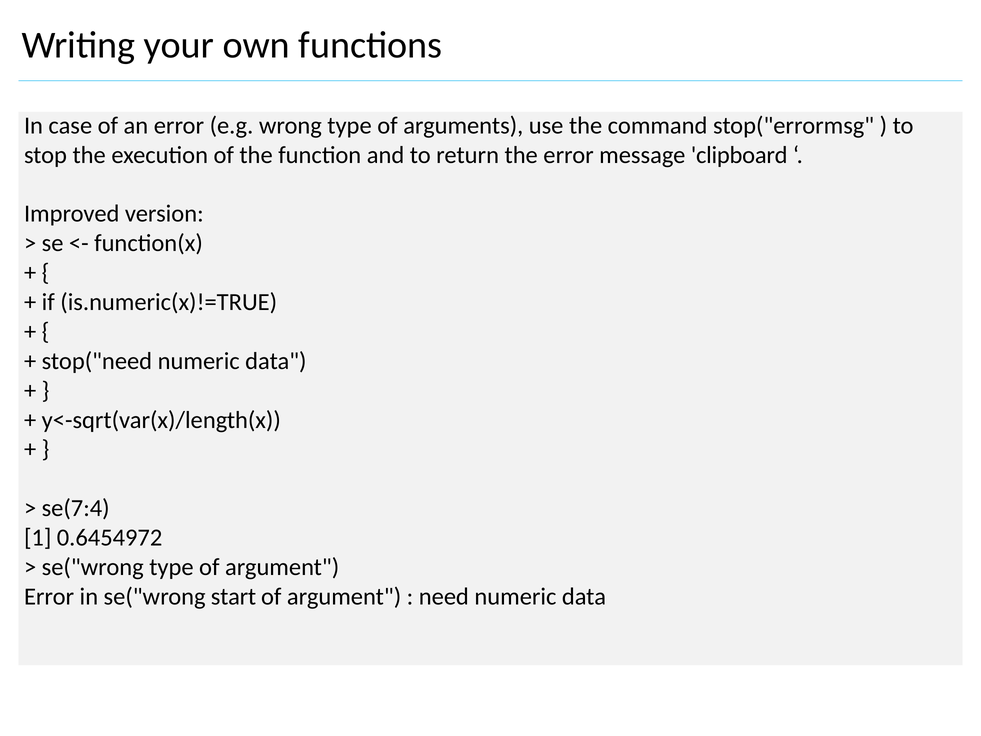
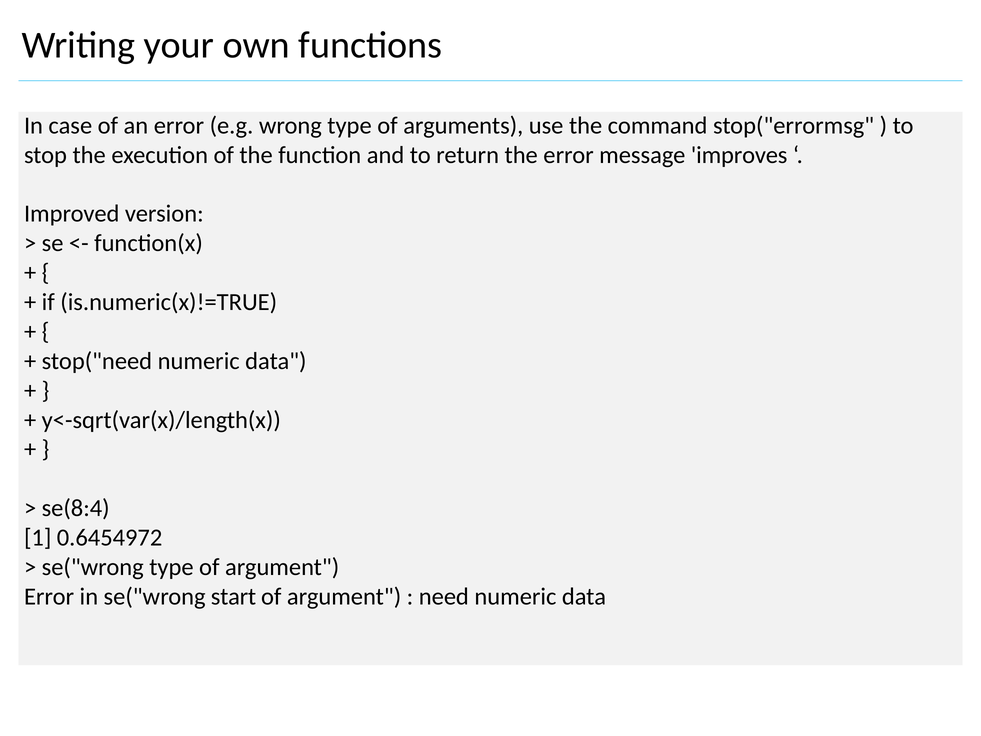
clipboard: clipboard -> improves
se(7:4: se(7:4 -> se(8:4
